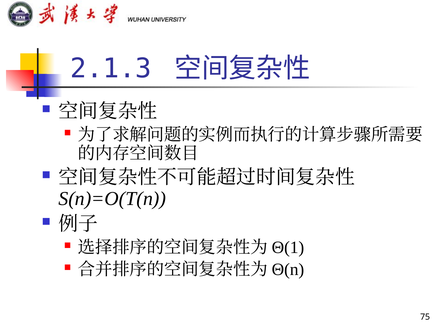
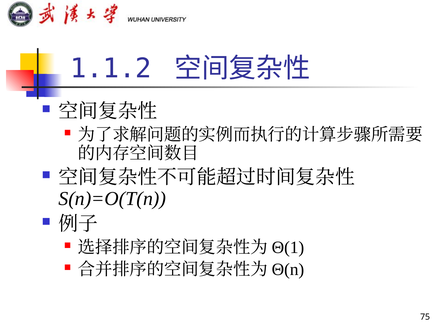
2.1.3: 2.1.3 -> 1.1.2
